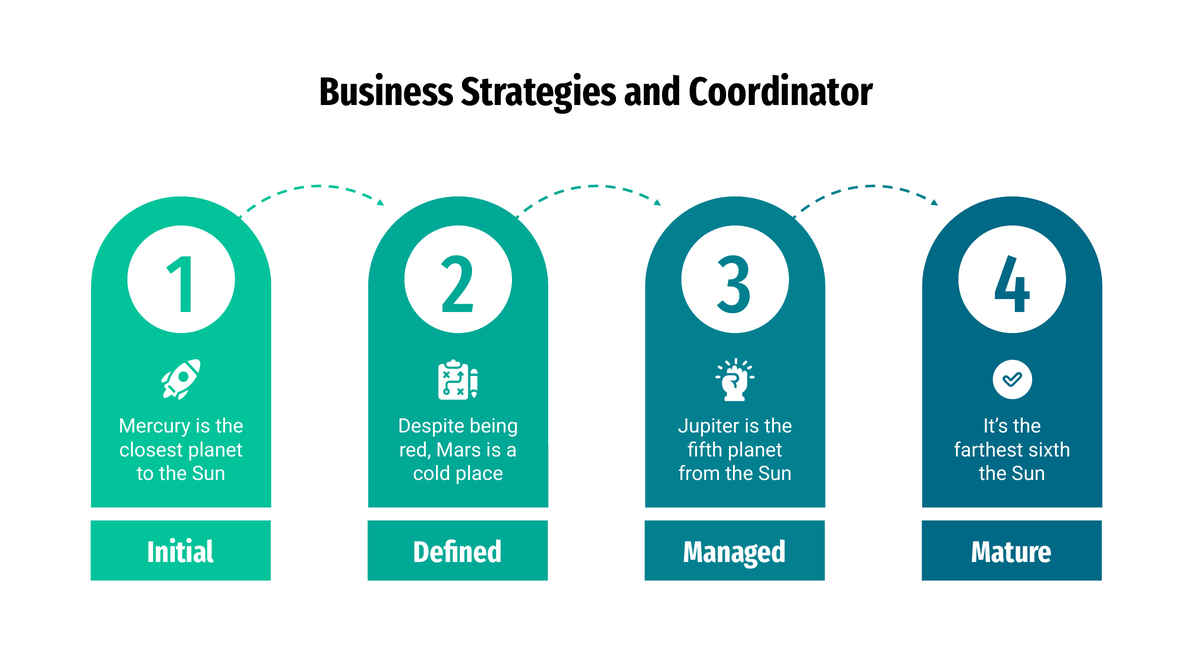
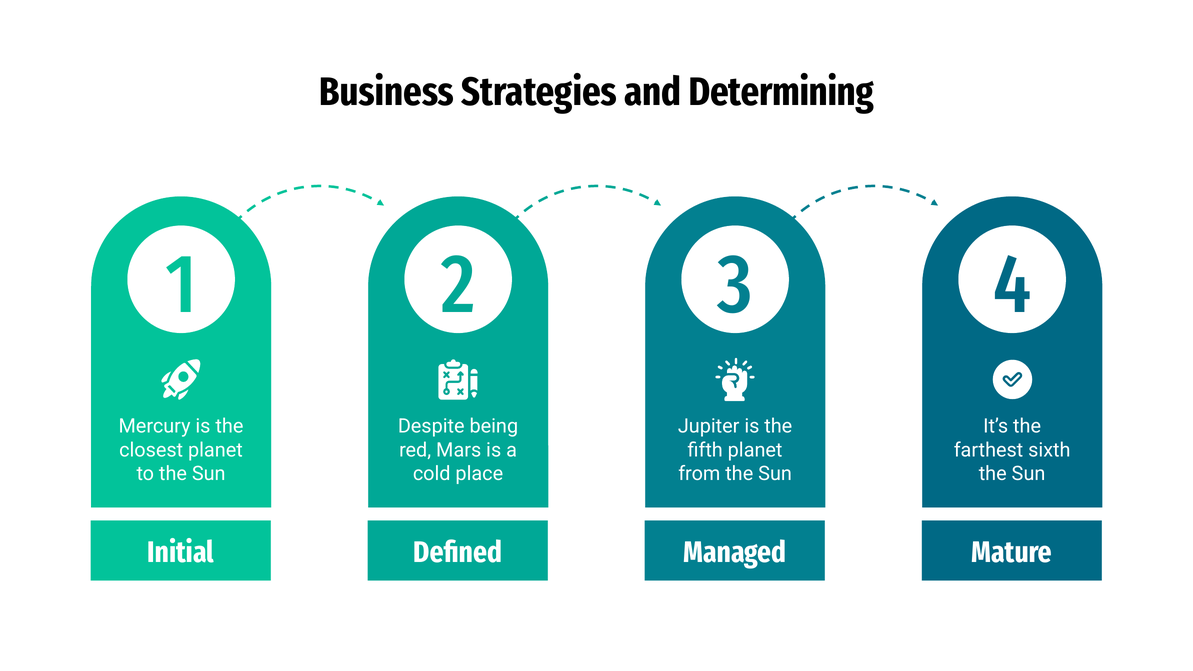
Coordinator: Coordinator -> Determining
